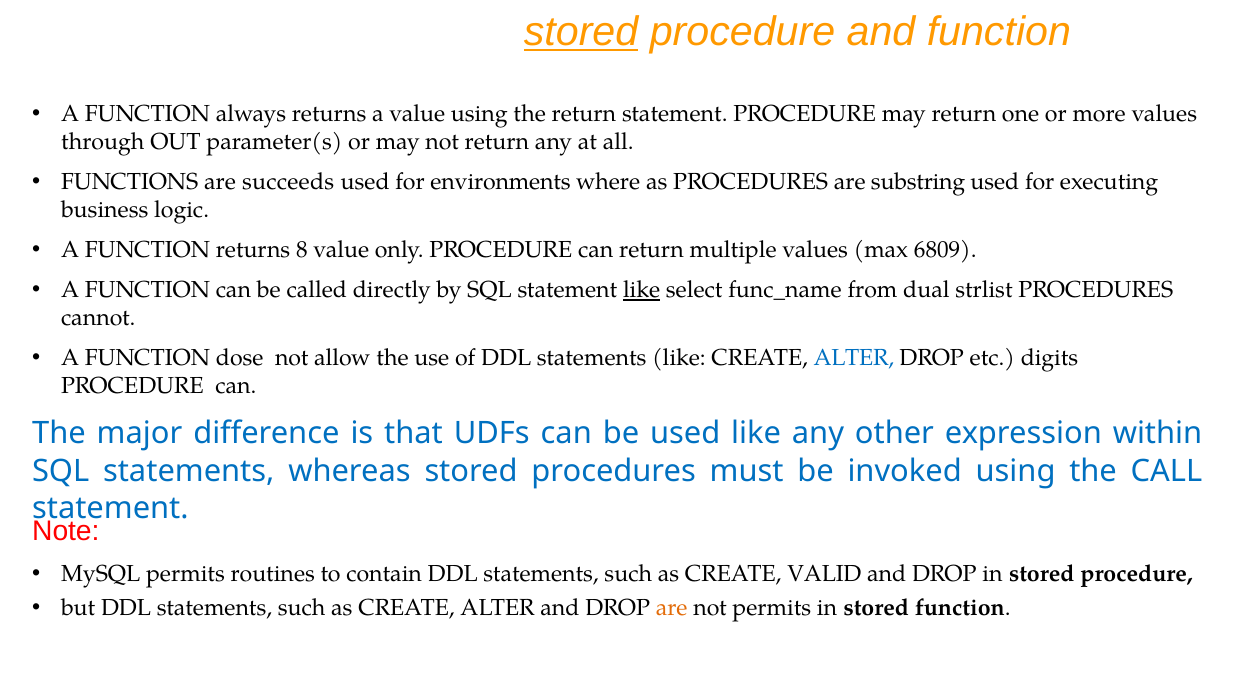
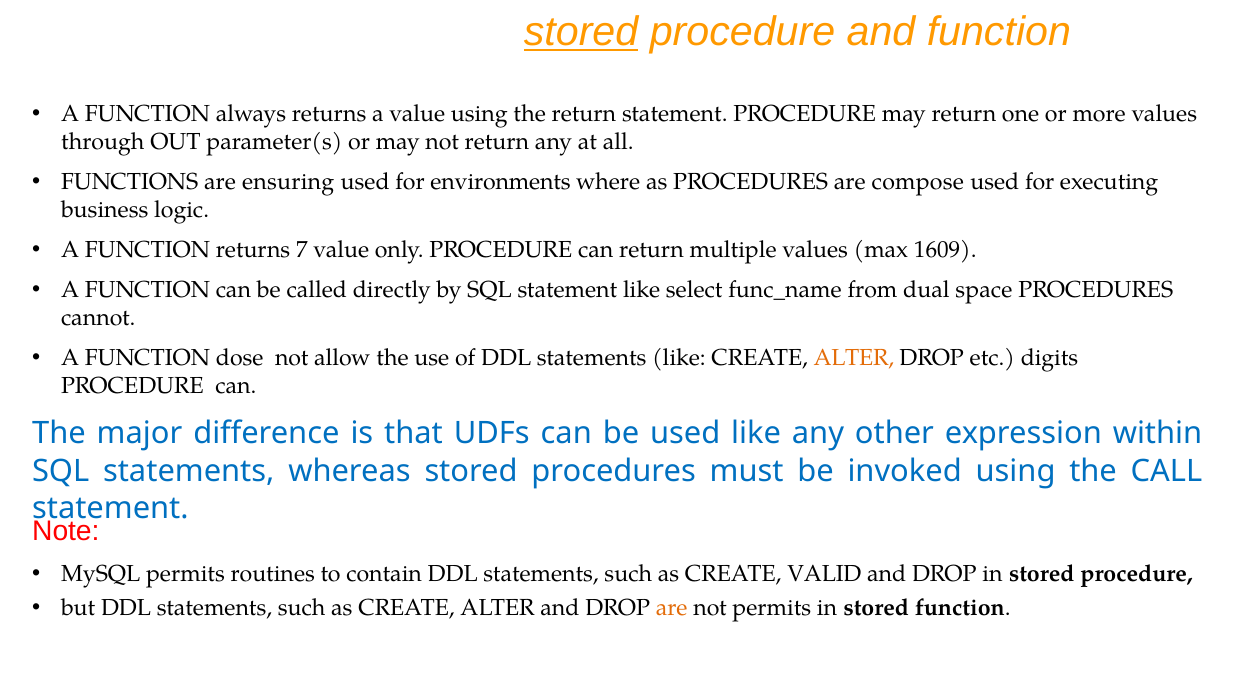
succeeds: succeeds -> ensuring
substring: substring -> compose
8: 8 -> 7
6809: 6809 -> 1609
like at (642, 290) underline: present -> none
strlist: strlist -> space
ALTER at (854, 358) colour: blue -> orange
